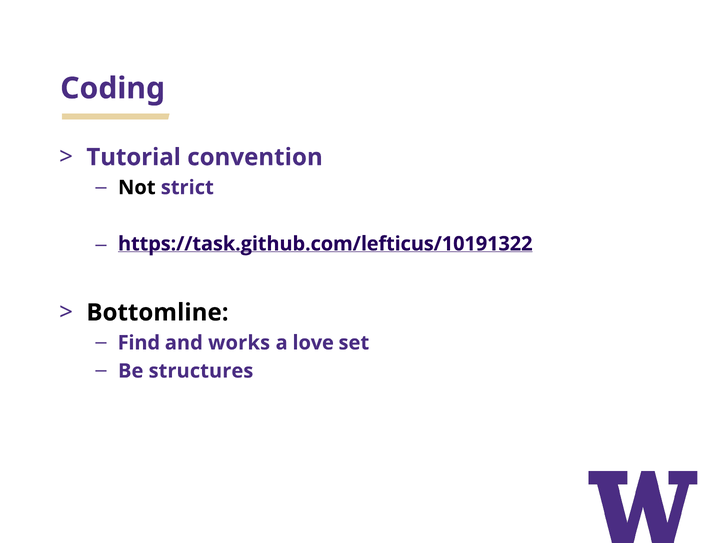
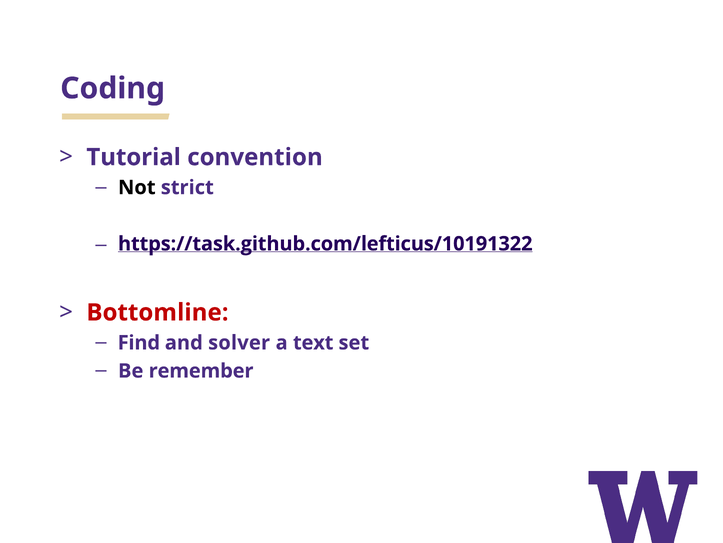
Bottomline colour: black -> red
works: works -> solver
love: love -> text
structures: structures -> remember
